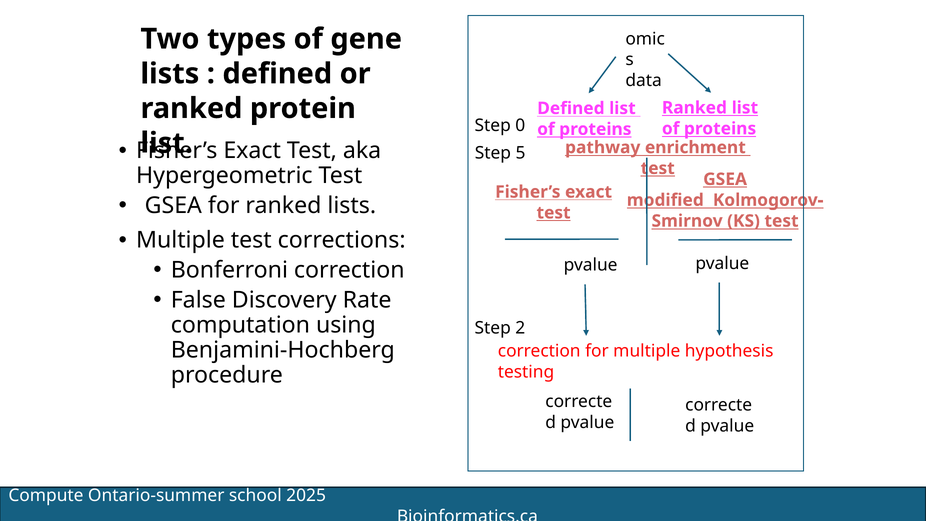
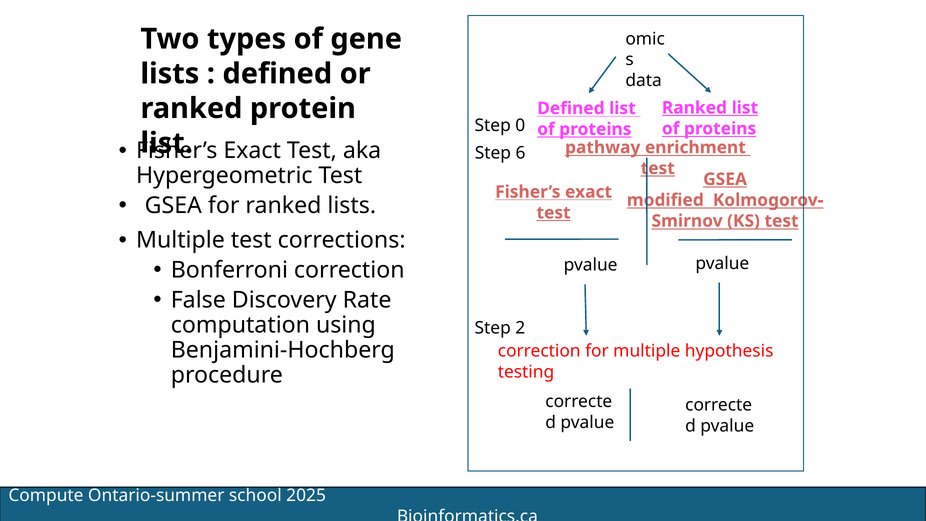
5: 5 -> 6
